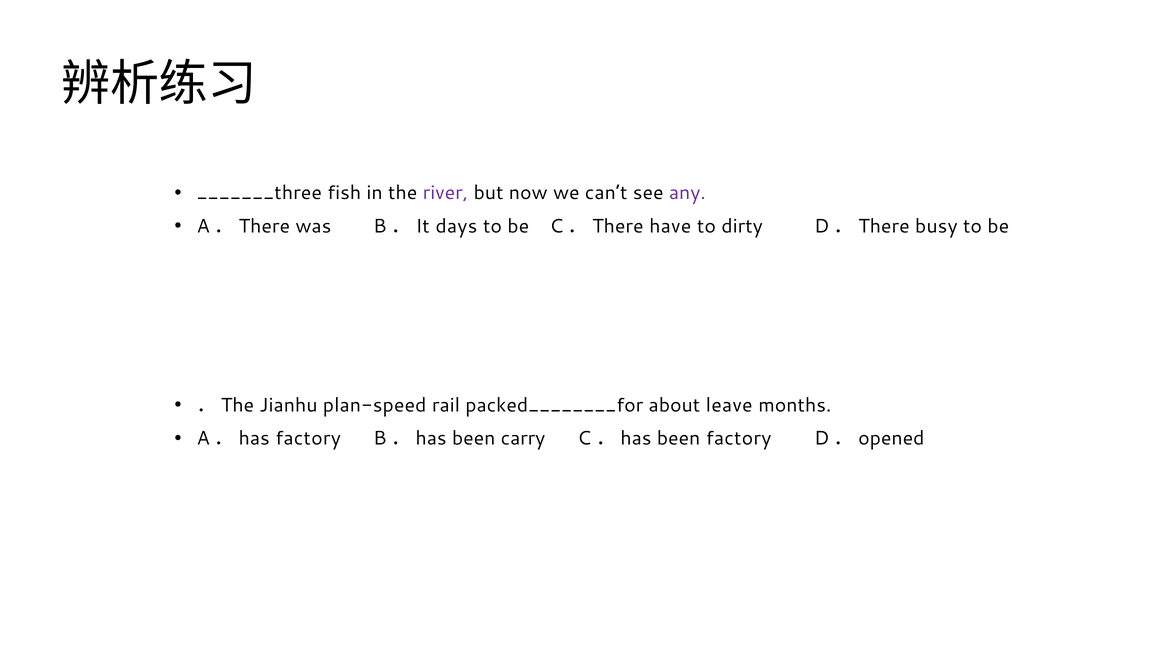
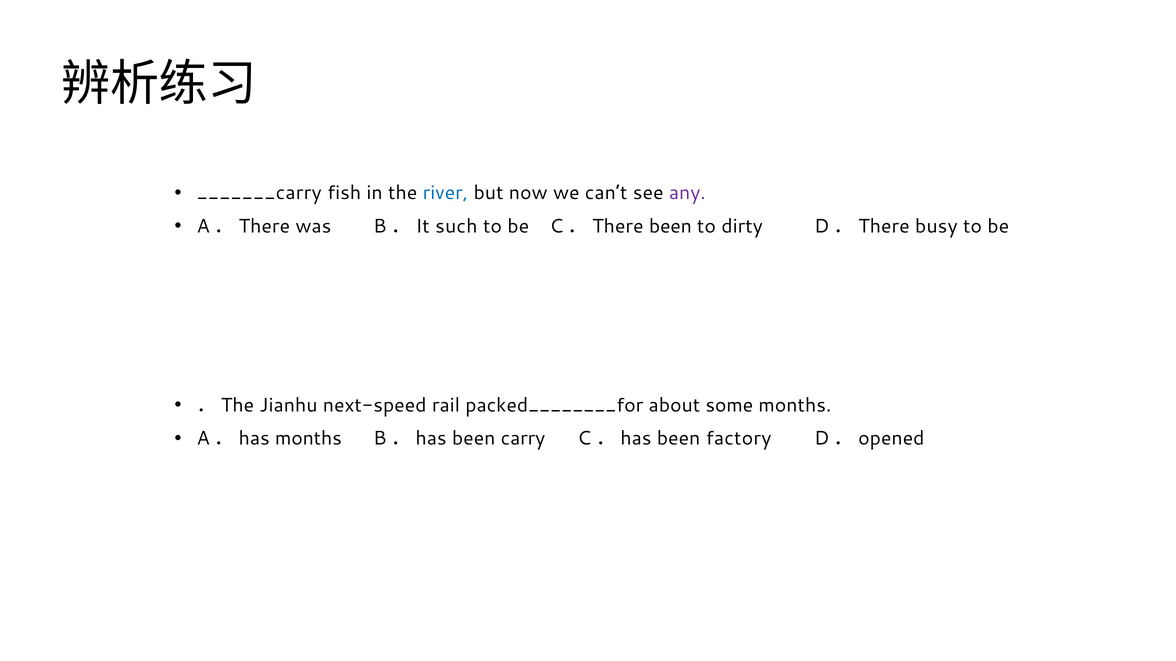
_______three: _______three -> _______carry
river colour: purple -> blue
days: days -> such
C．There have: have -> been
plan-speed: plan-speed -> next-speed
leave: leave -> some
A．has factory: factory -> months
